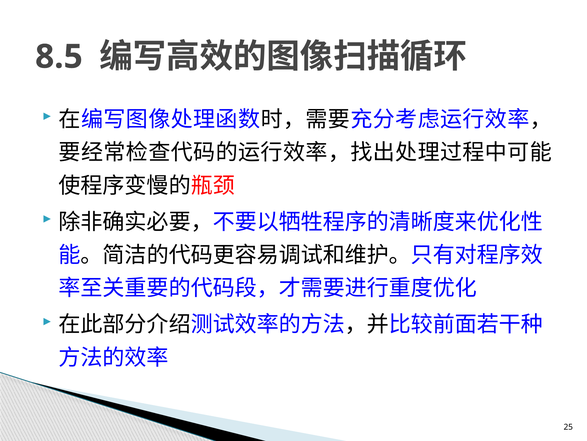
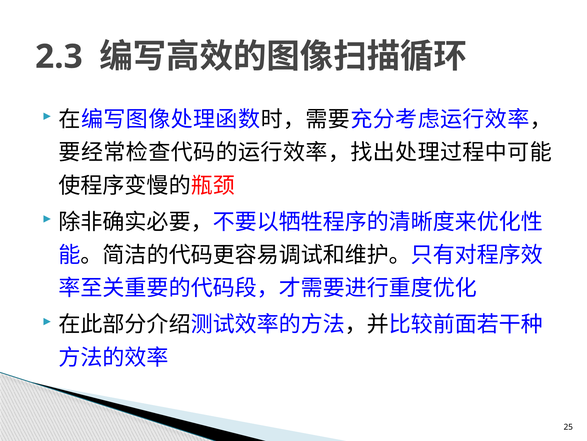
8.5: 8.5 -> 2.3
